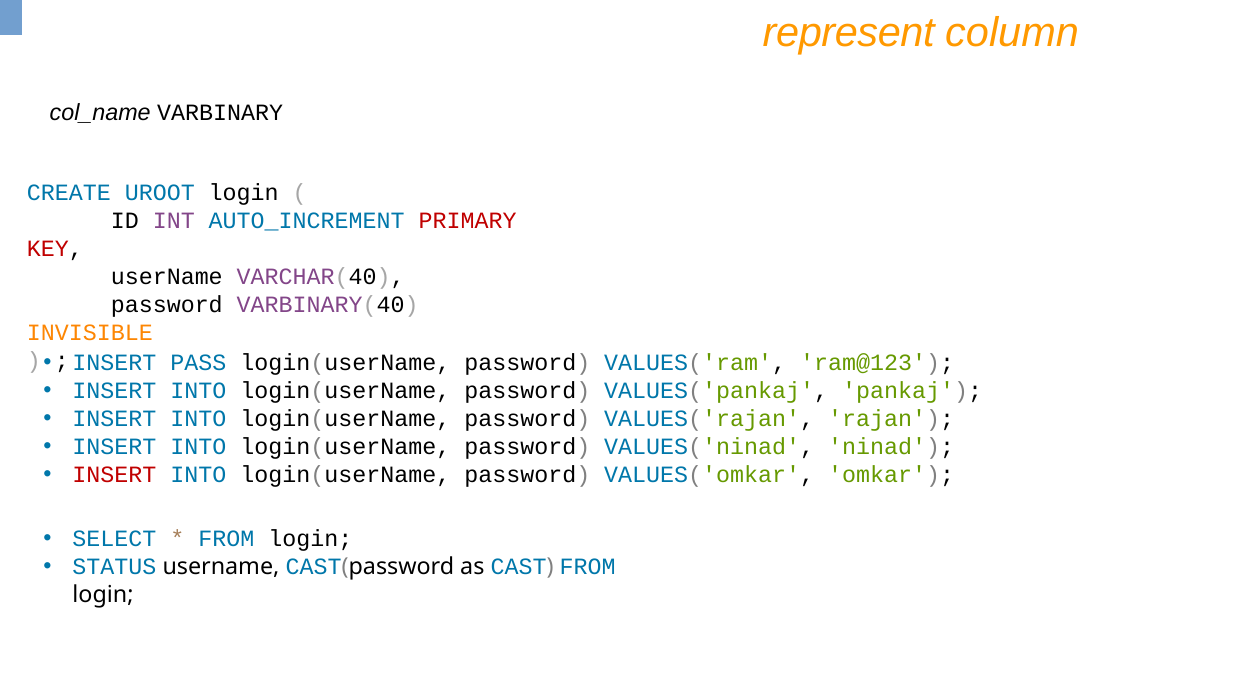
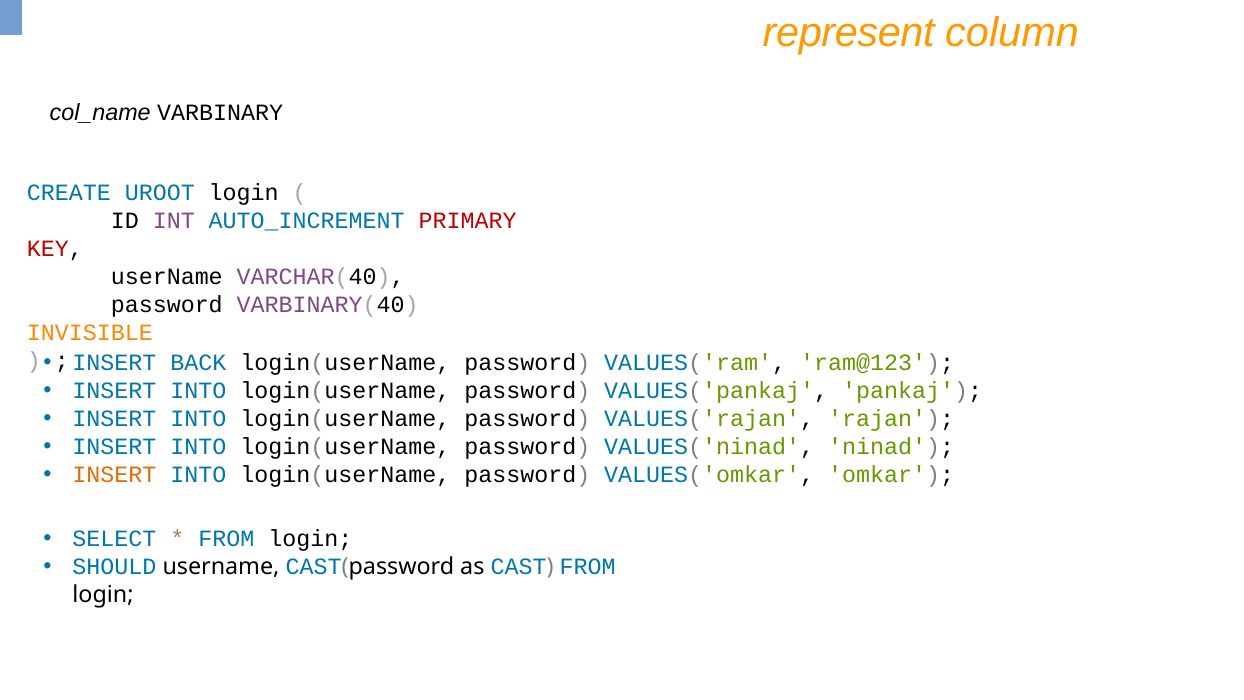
PASS: PASS -> BACK
INSERT at (114, 475) colour: red -> orange
STATUS: STATUS -> SHOULD
